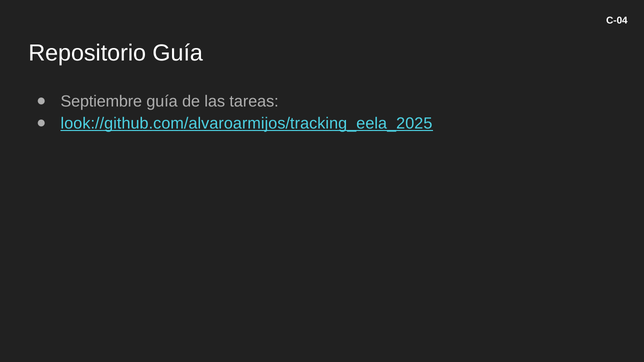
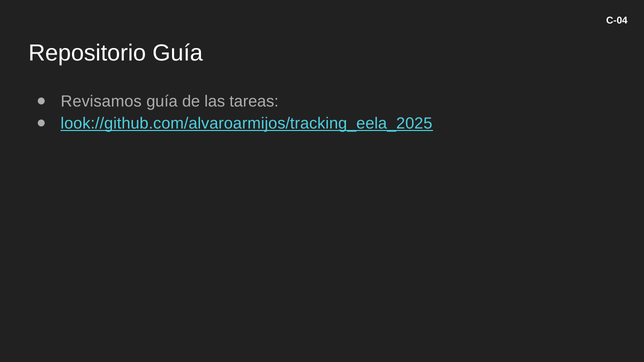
Septiembre: Septiembre -> Revisamos
